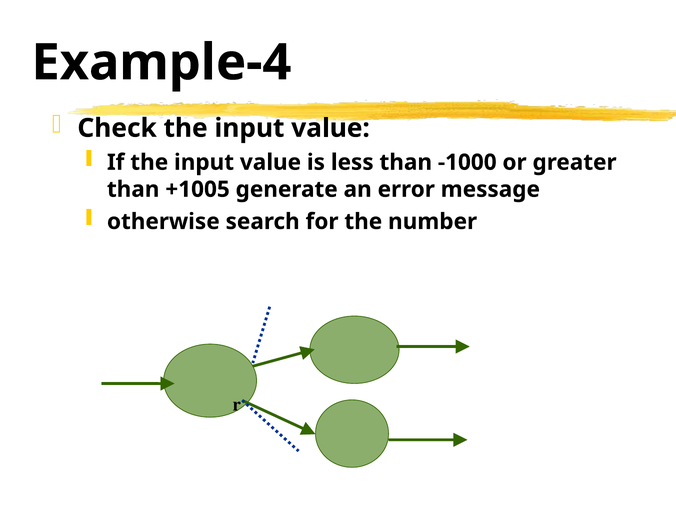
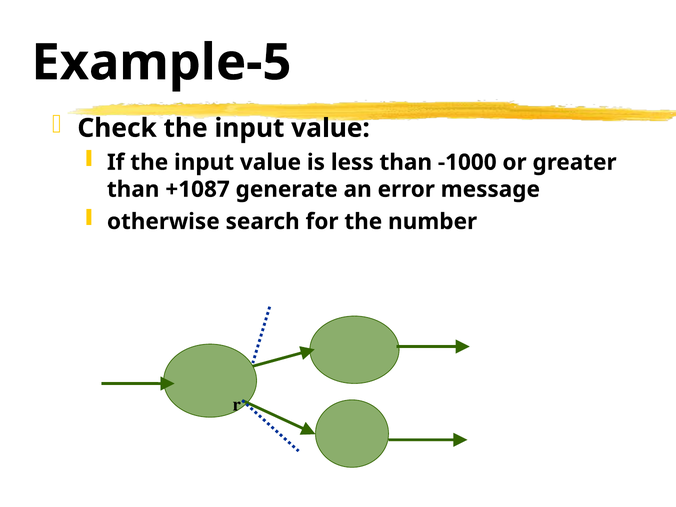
Example-4: Example-4 -> Example-5
+1005: +1005 -> +1087
